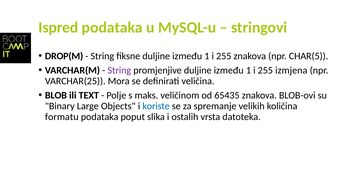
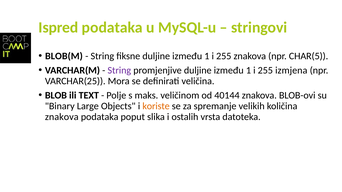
DROP(M: DROP(M -> BLOB(M
65435: 65435 -> 40144
koriste colour: blue -> orange
formatu at (62, 117): formatu -> znakova
